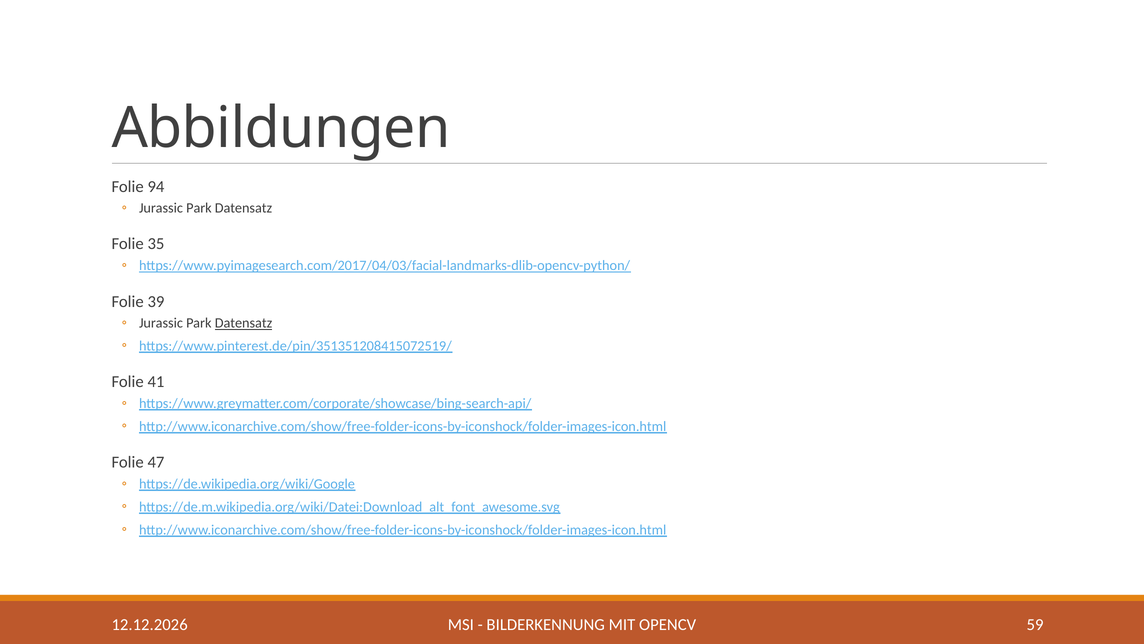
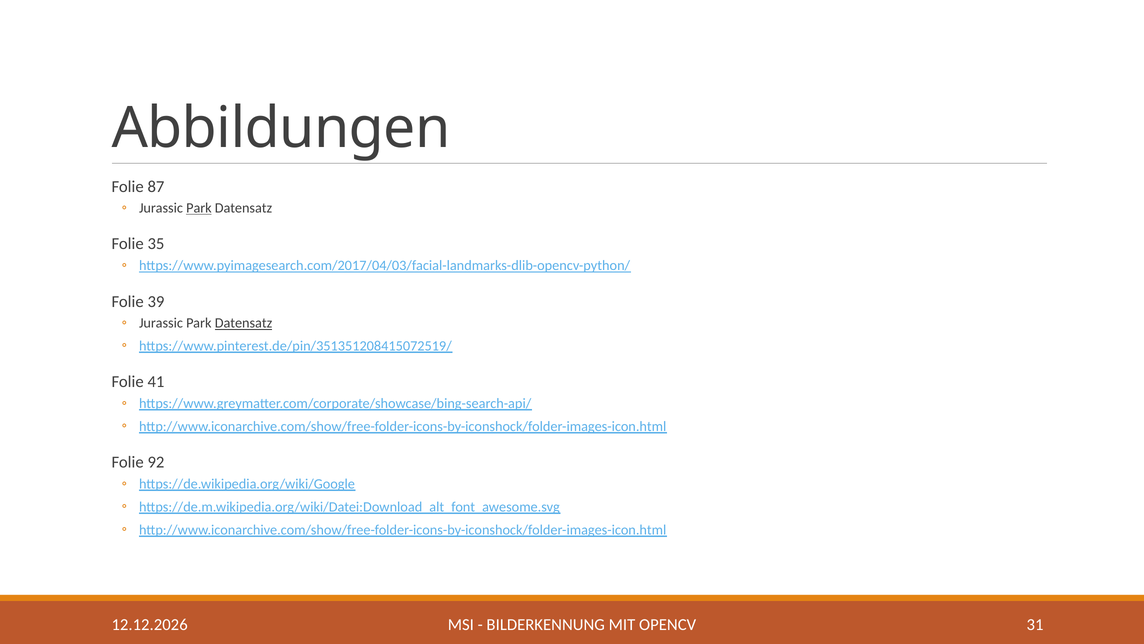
94: 94 -> 87
Park at (199, 208) underline: none -> present
47: 47 -> 92
59: 59 -> 31
